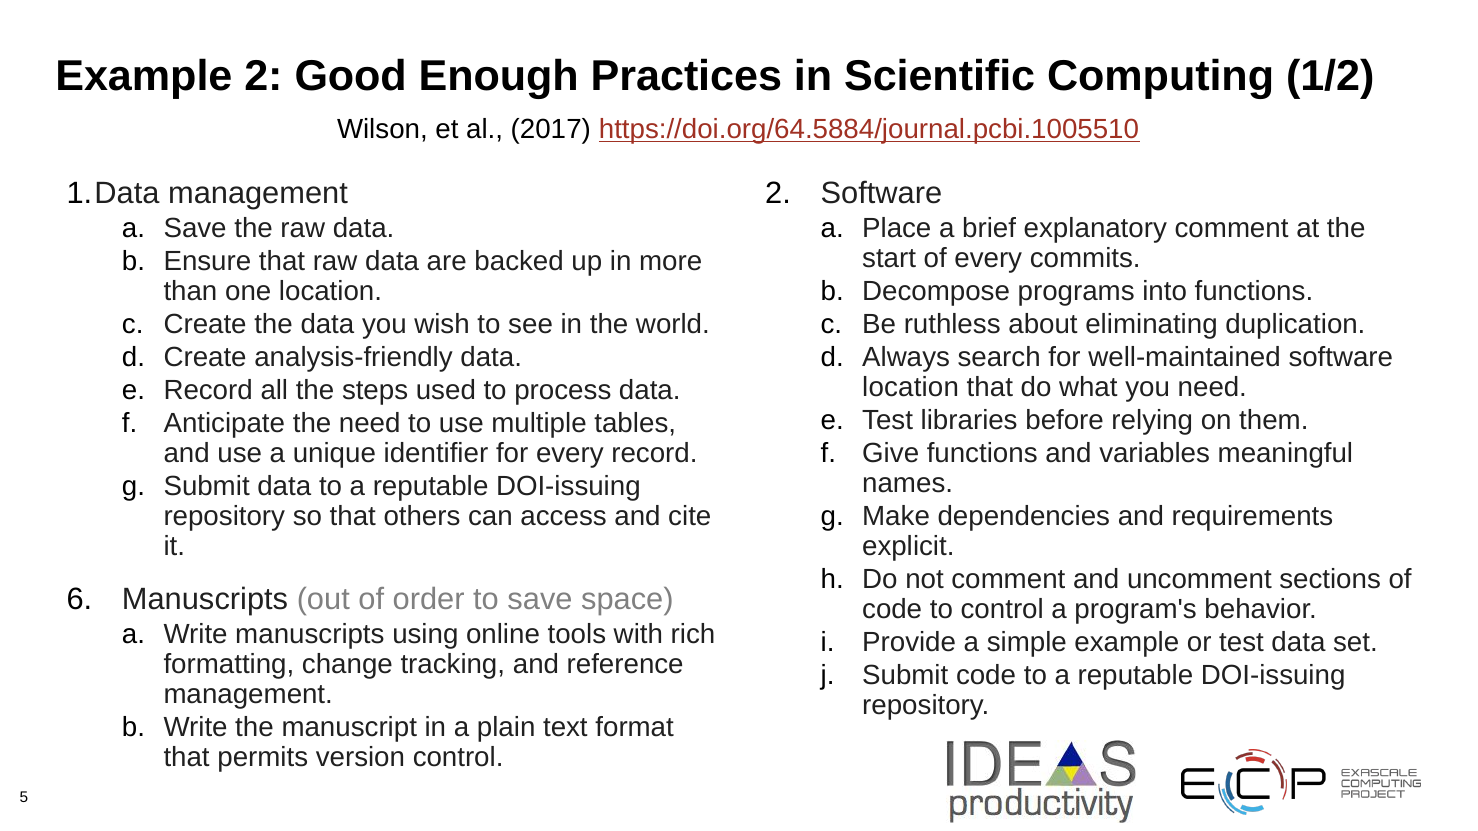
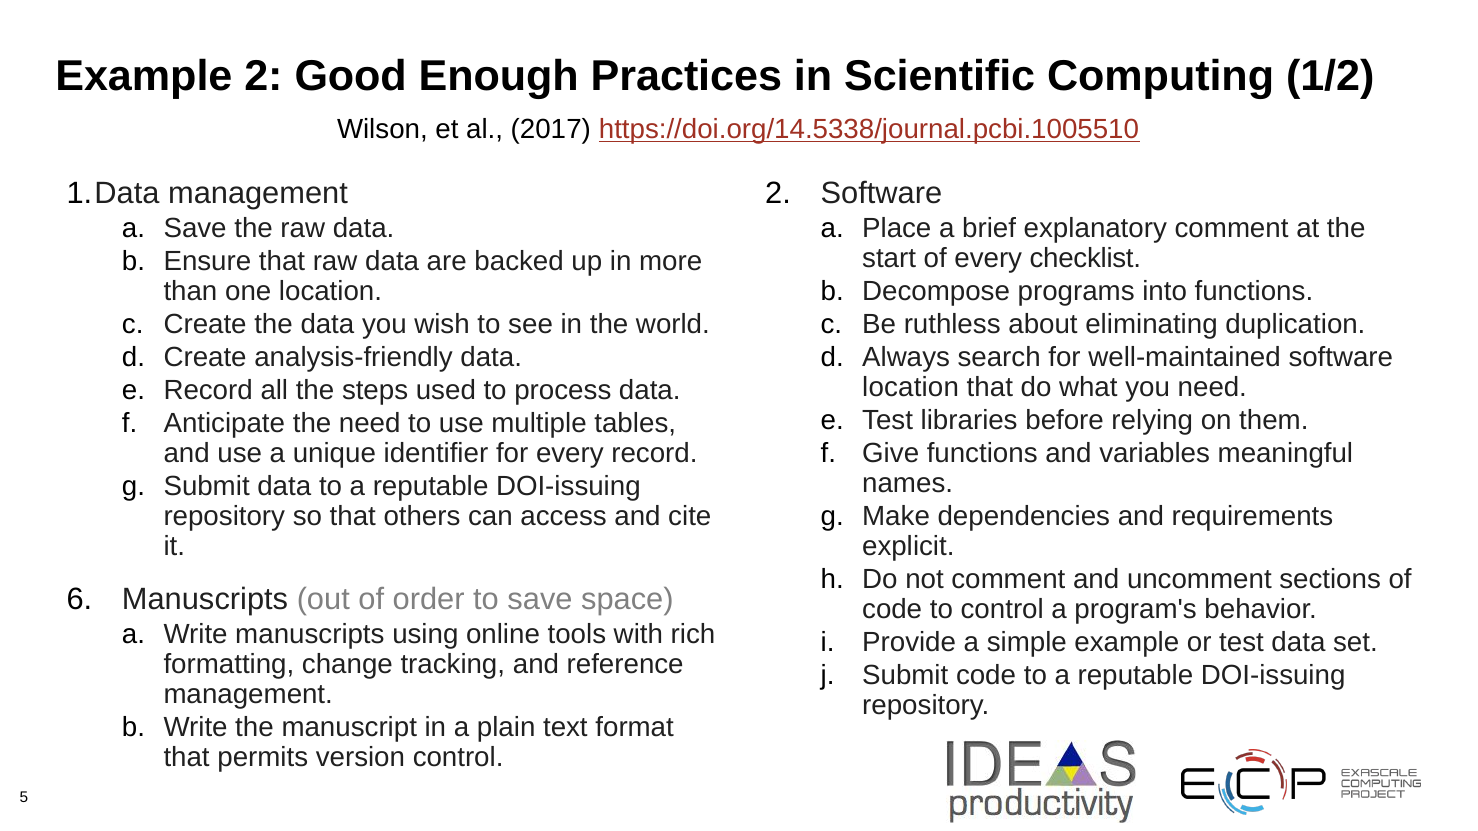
https://doi.org/64.5884/journal.pcbi.1005510: https://doi.org/64.5884/journal.pcbi.1005510 -> https://doi.org/14.5338/journal.pcbi.1005510
commits: commits -> checklist
